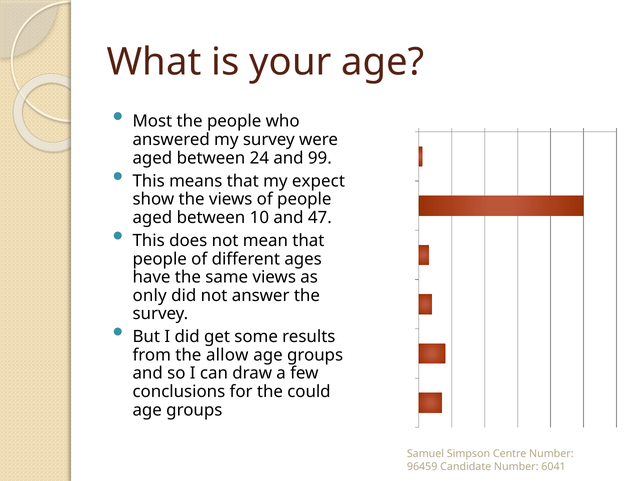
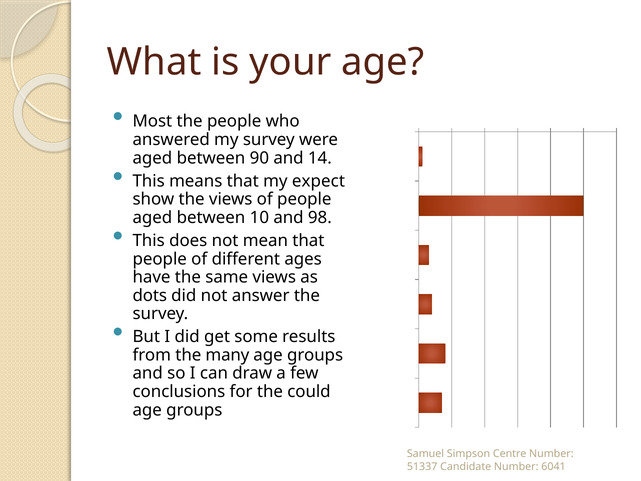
24: 24 -> 90
99: 99 -> 14
47: 47 -> 98
only: only -> dots
allow: allow -> many
96459: 96459 -> 51337
